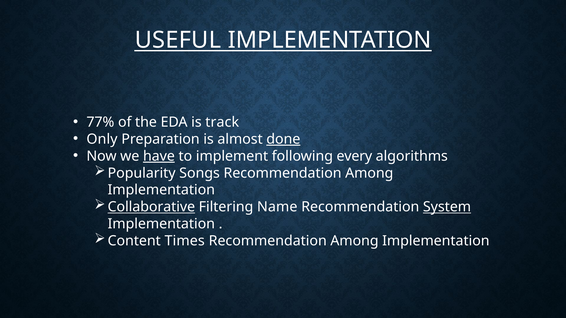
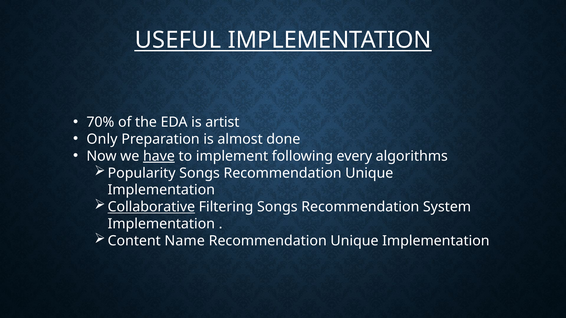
77%: 77% -> 70%
track: track -> artist
done underline: present -> none
Among at (369, 173): Among -> Unique
Filtering Name: Name -> Songs
System underline: present -> none
Times: Times -> Name
Among at (354, 241): Among -> Unique
